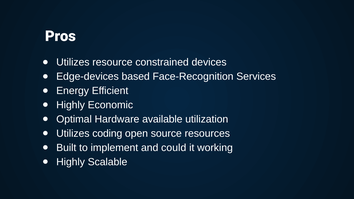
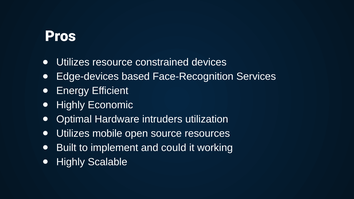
available: available -> intruders
coding: coding -> mobile
